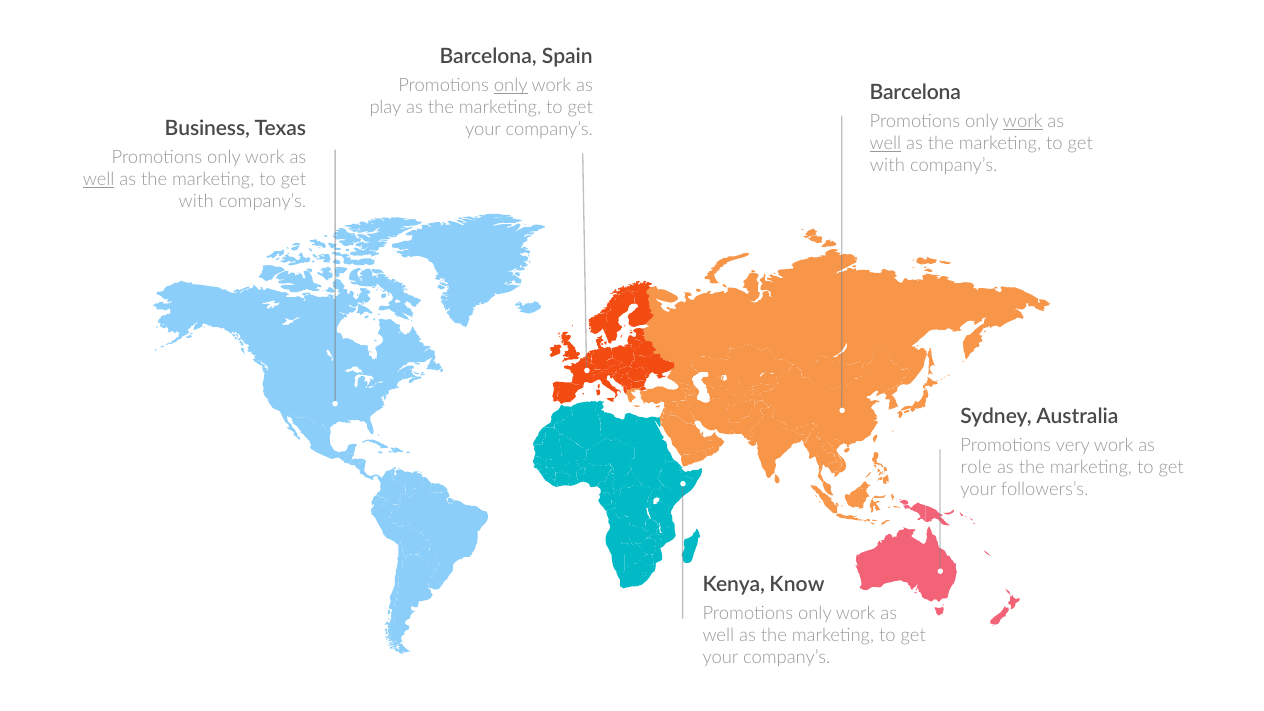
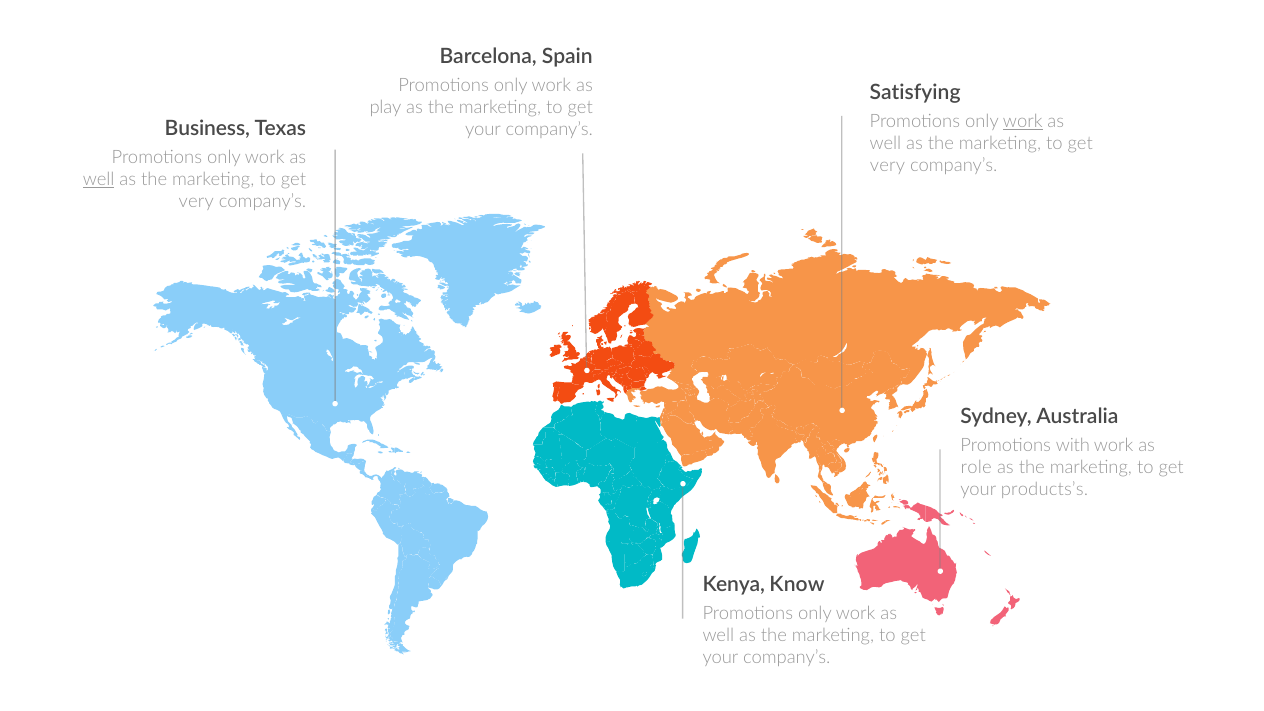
only at (511, 85) underline: present -> none
Barcelona at (915, 93): Barcelona -> Satisfying
well at (885, 143) underline: present -> none
with at (887, 166): with -> very
with at (196, 201): with -> very
very: very -> with
followers’s: followers’s -> products’s
